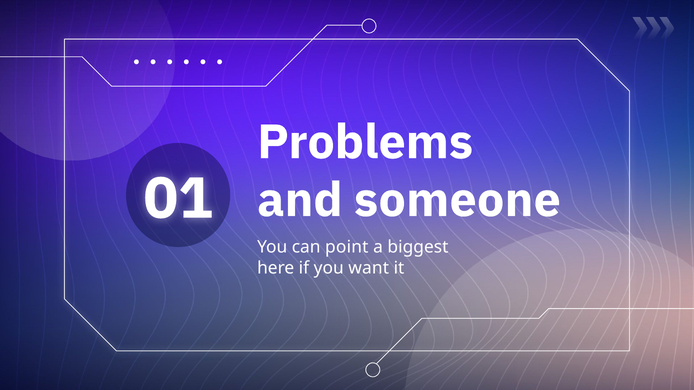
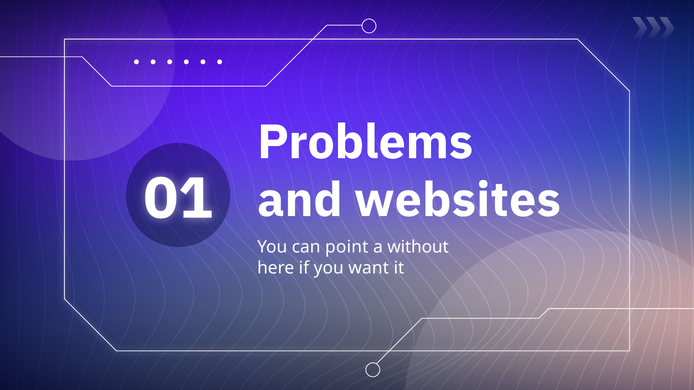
someone: someone -> websites
biggest: biggest -> without
